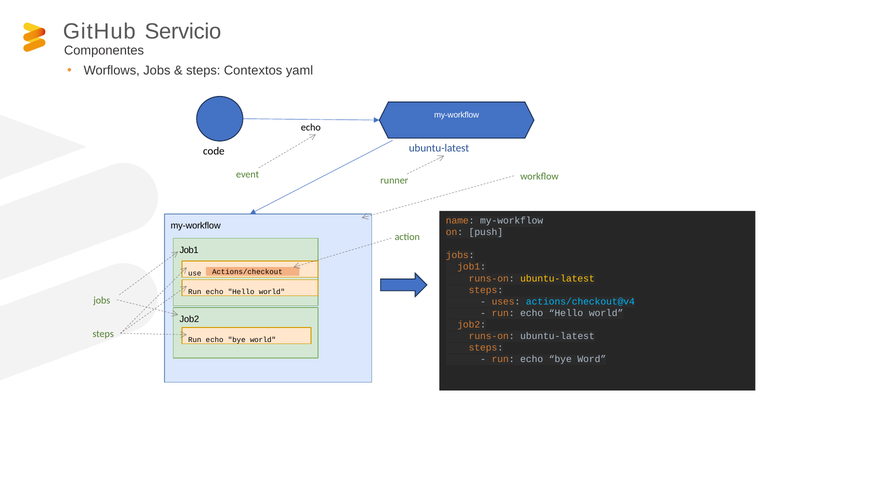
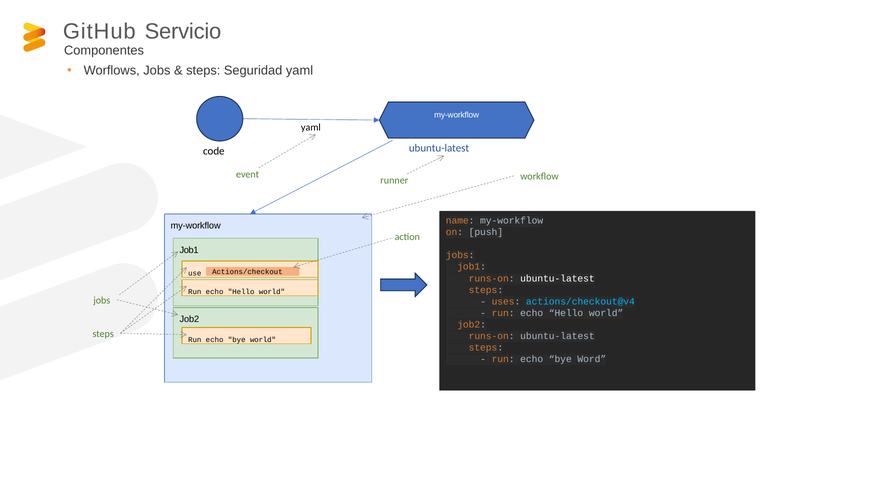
Contextos: Contextos -> Seguridad
echo at (311, 127): echo -> yaml
ubuntu-latest at (557, 278) colour: yellow -> white
